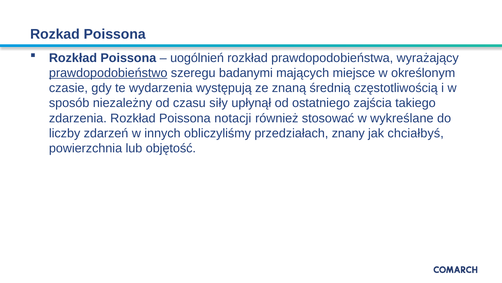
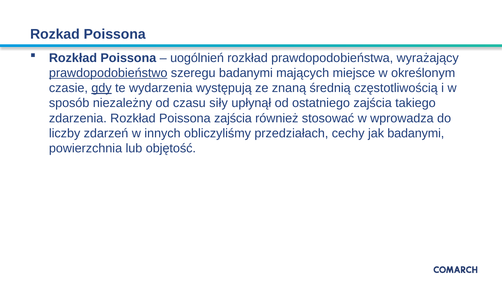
gdy underline: none -> present
Poissona notacji: notacji -> zajścia
wykreślane: wykreślane -> wprowadza
znany: znany -> cechy
jak chciałbyś: chciałbyś -> badanymi
